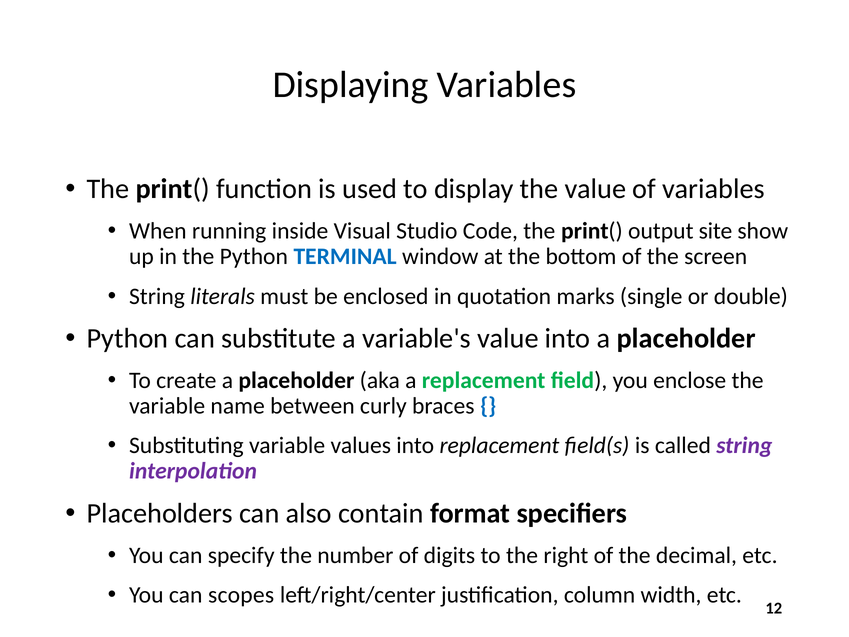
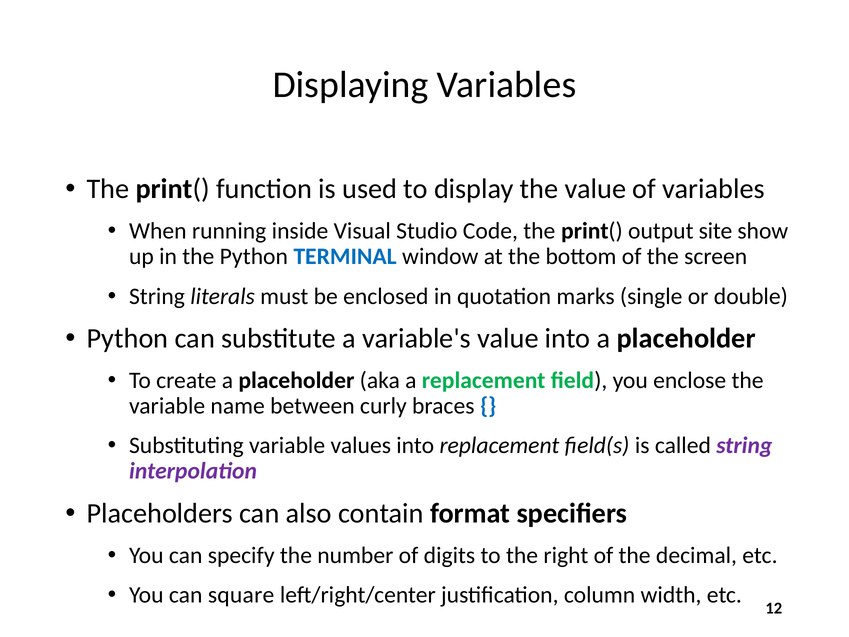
scopes: scopes -> square
